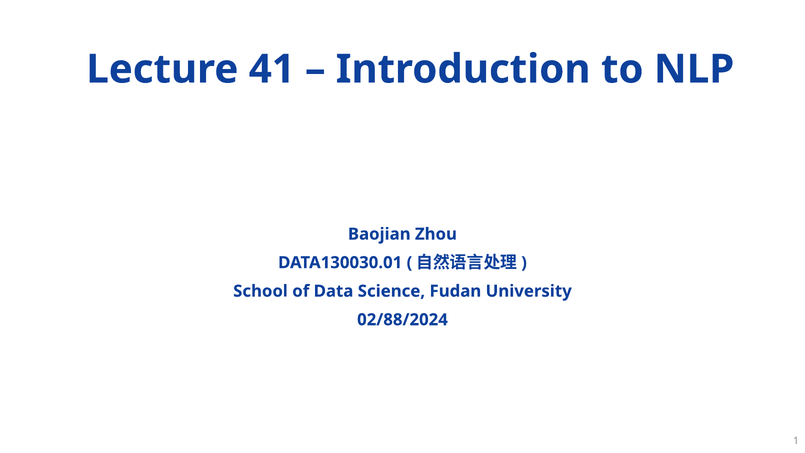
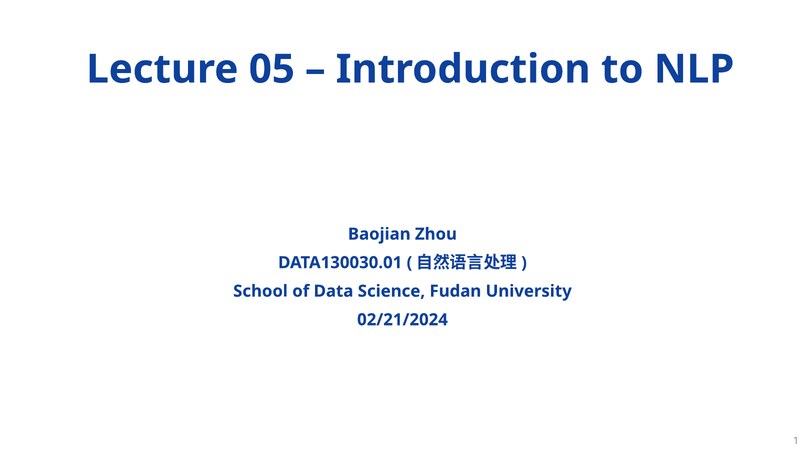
41: 41 -> 05
02/88/2024: 02/88/2024 -> 02/21/2024
